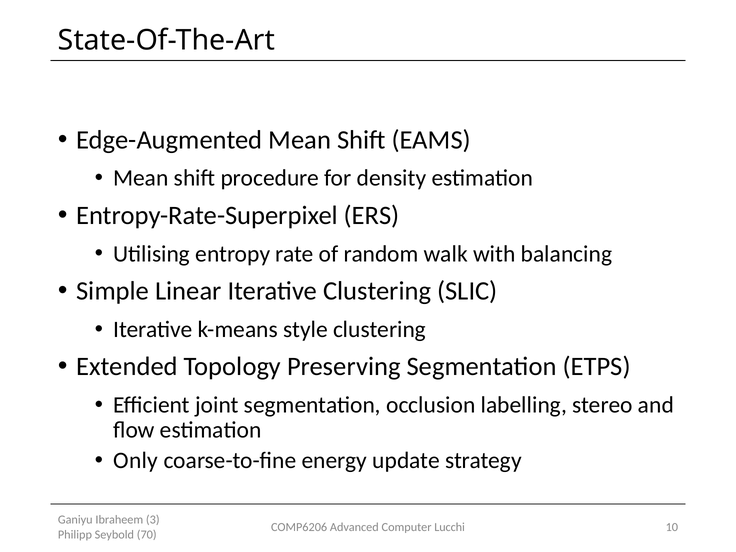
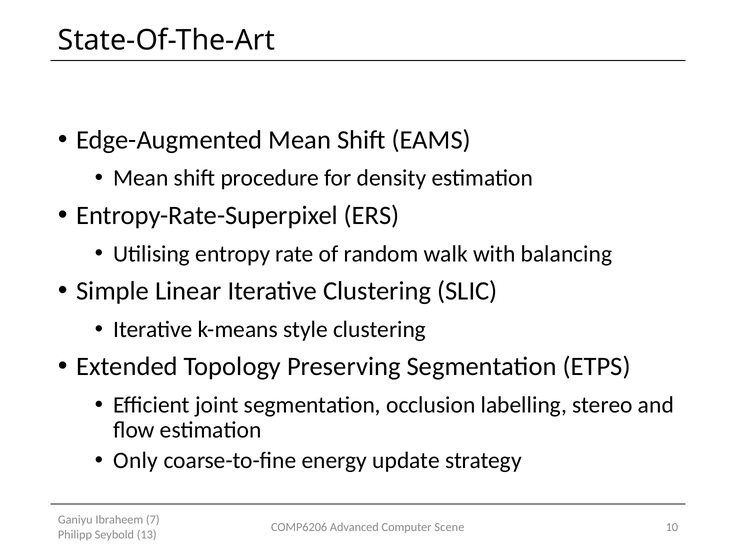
3: 3 -> 7
Lucchi: Lucchi -> Scene
70: 70 -> 13
